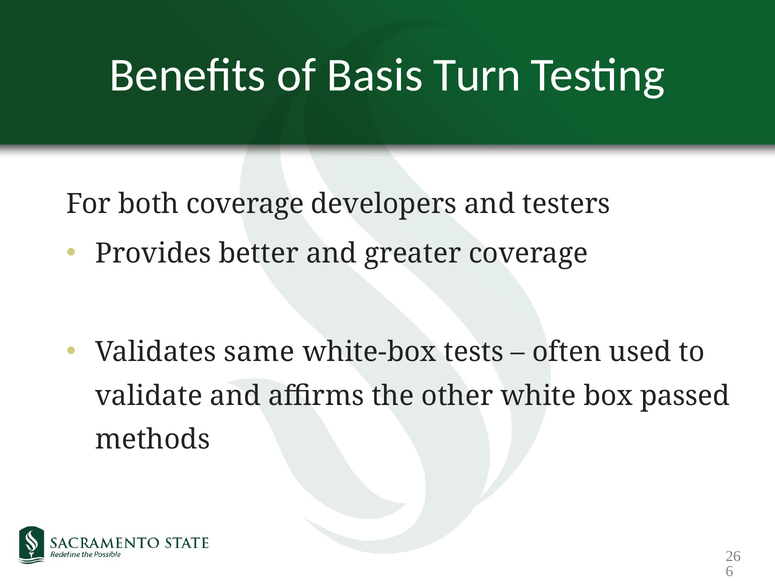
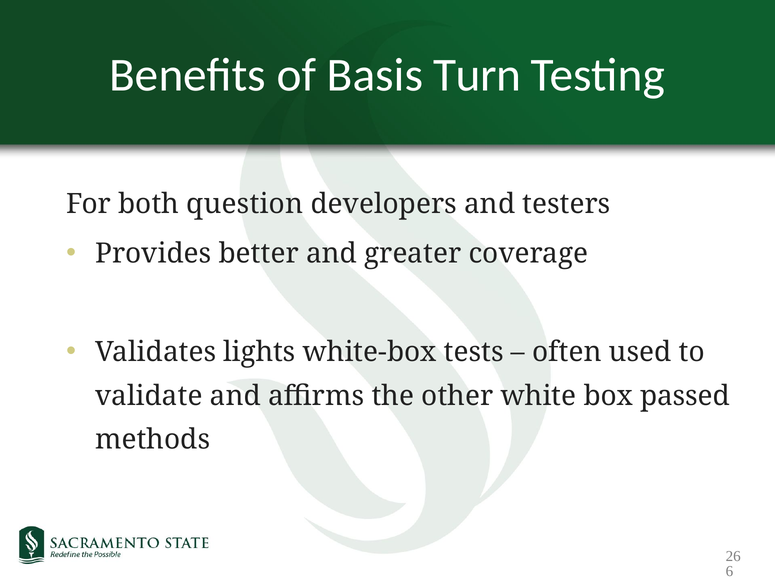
both coverage: coverage -> question
same: same -> lights
